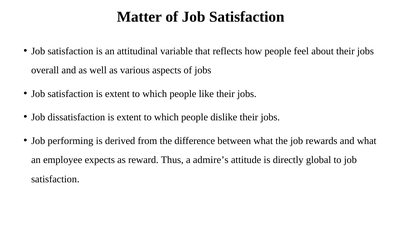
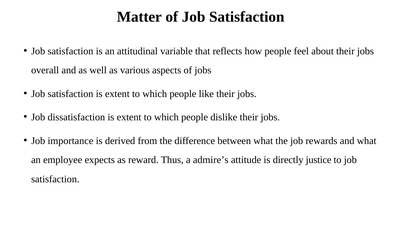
performing: performing -> importance
global: global -> justice
